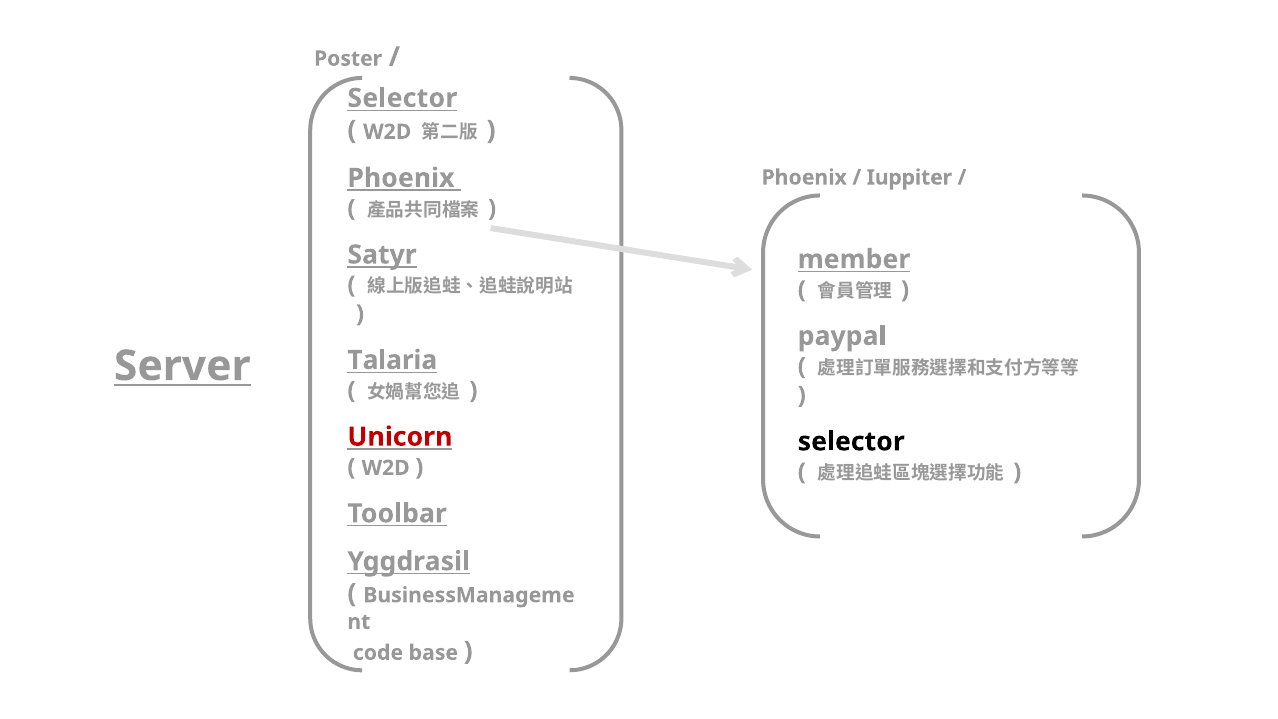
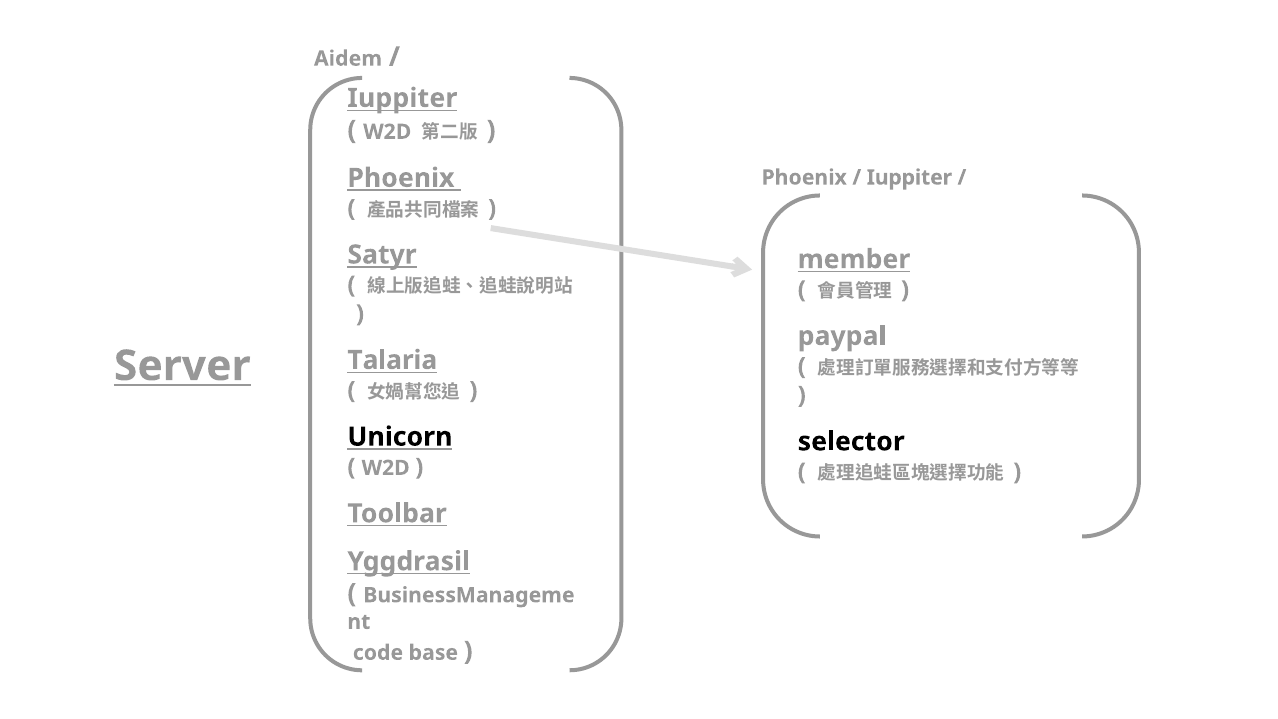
Poster: Poster -> Aidem
Selector at (402, 98): Selector -> Iuppiter
Unicorn colour: red -> black
